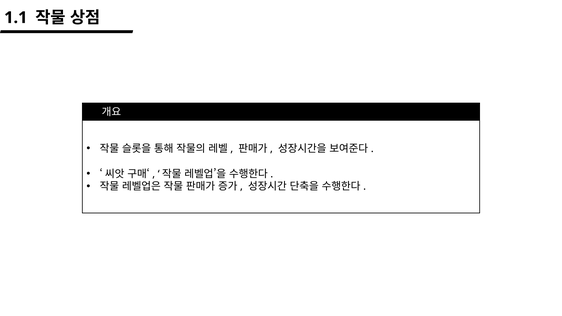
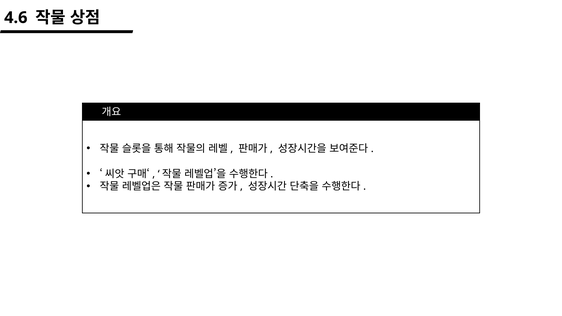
1.1: 1.1 -> 4.6
